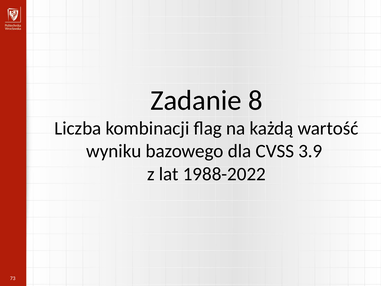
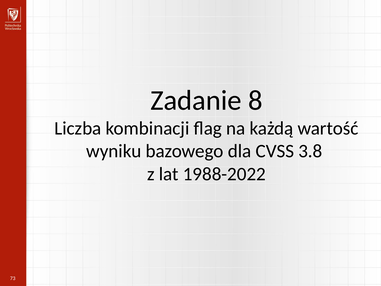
3.9: 3.9 -> 3.8
